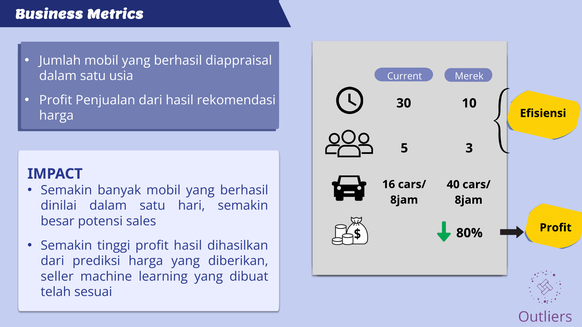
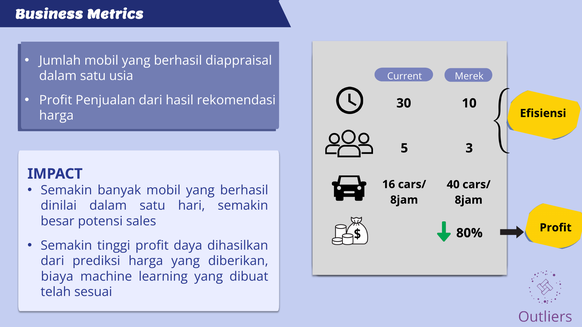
profit hasil: hasil -> daya
seller: seller -> biaya
